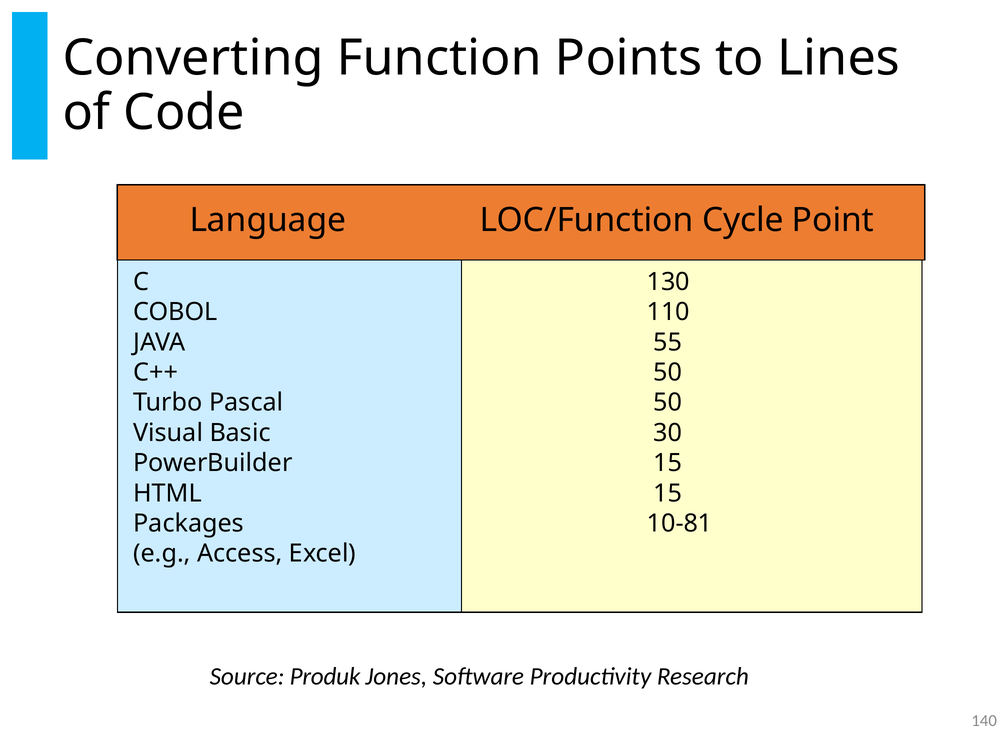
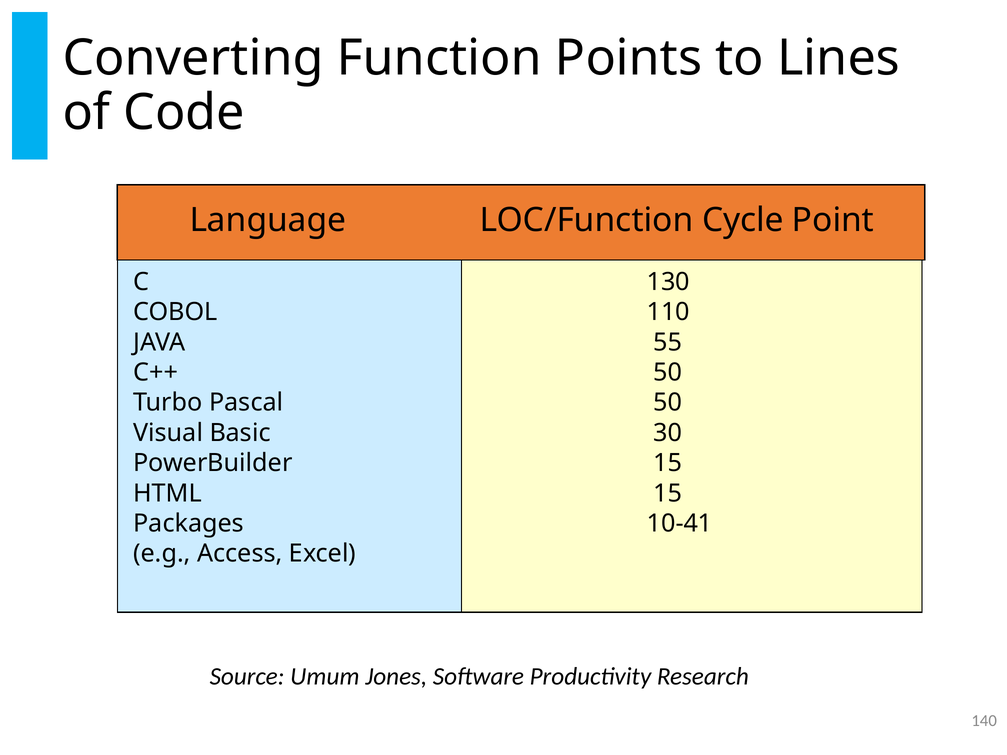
10-81: 10-81 -> 10-41
Produk: Produk -> Umum
